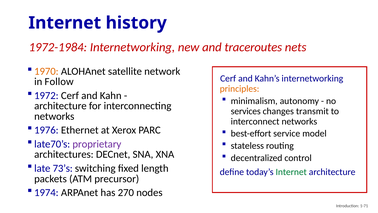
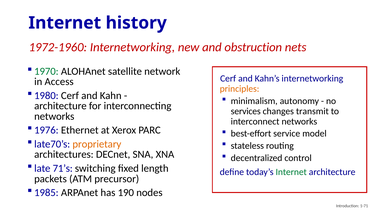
1972-1984: 1972-1984 -> 1972-1960
traceroutes: traceroutes -> obstruction
1970 colour: orange -> green
Follow: Follow -> Access
1972: 1972 -> 1980
proprietary colour: purple -> orange
73’s: 73’s -> 71’s
1974: 1974 -> 1985
270: 270 -> 190
